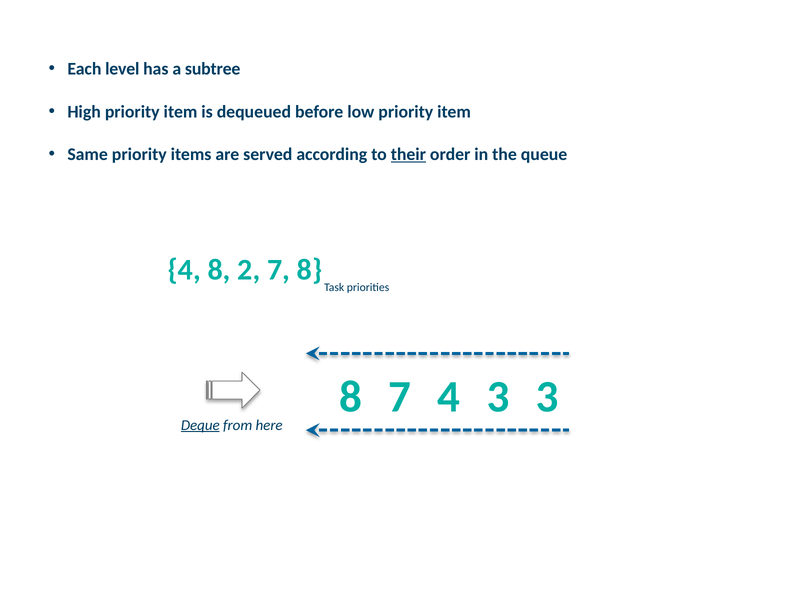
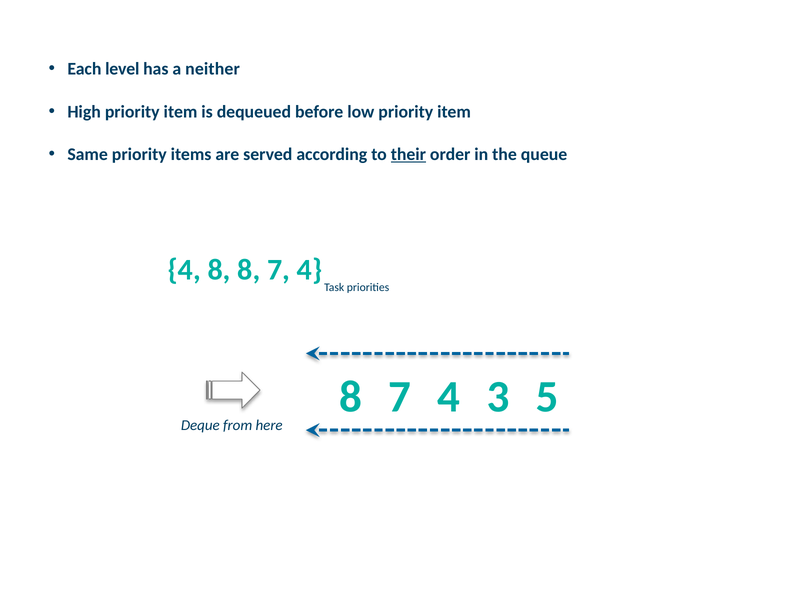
subtree: subtree -> neither
8 2: 2 -> 8
7 8: 8 -> 4
8 3: 3 -> 5
Deque underline: present -> none
